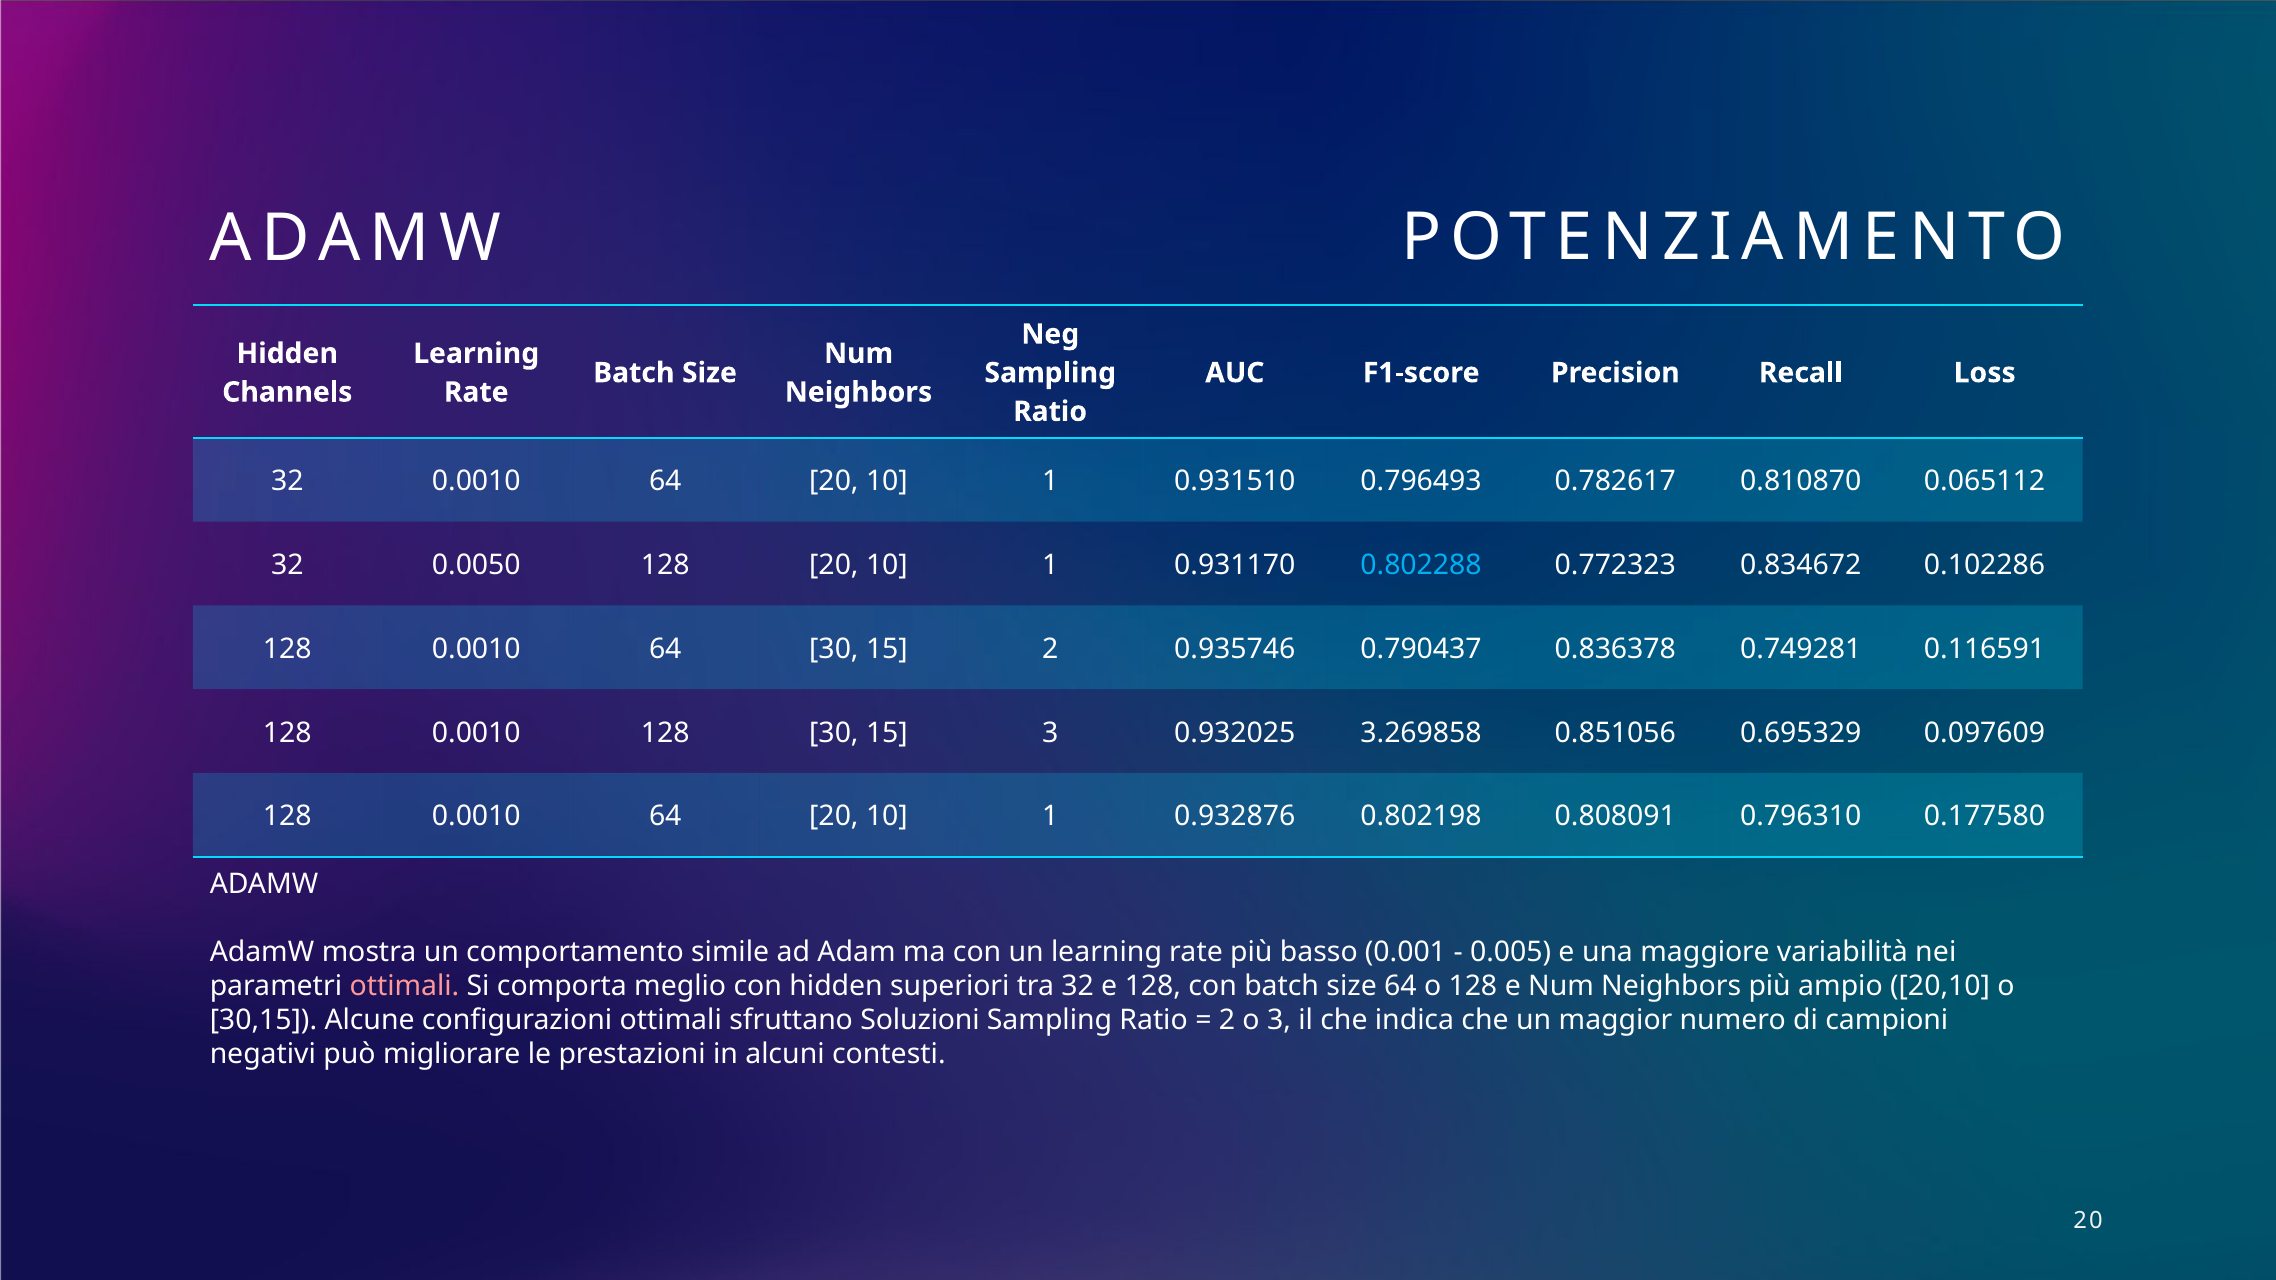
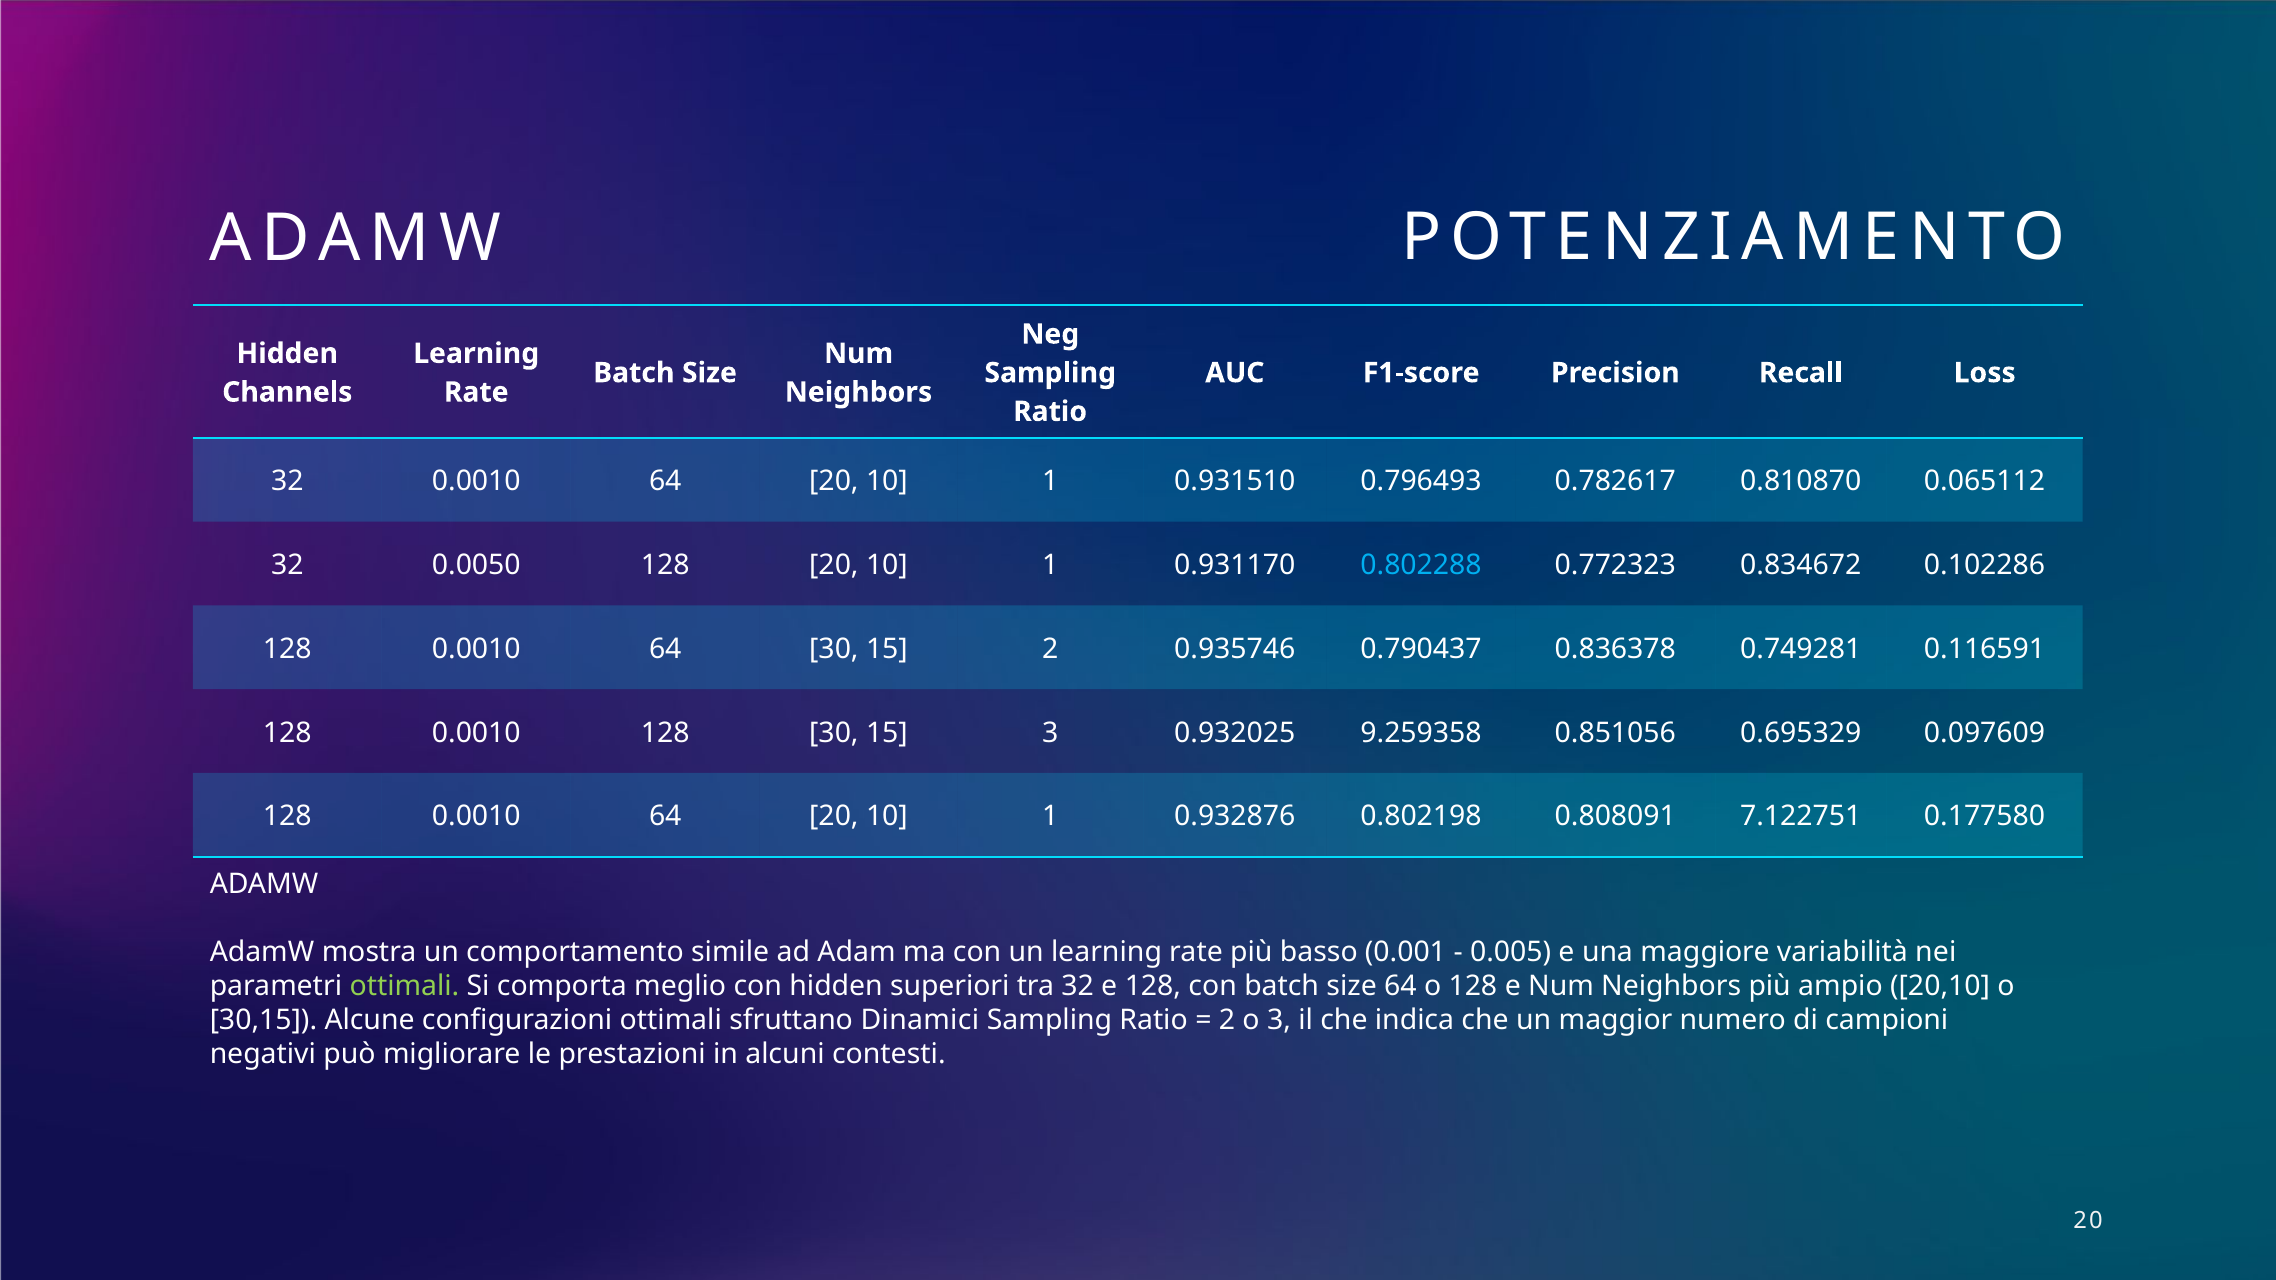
3.269858: 3.269858 -> 9.259358
0.796310: 0.796310 -> 7.122751
ottimali at (404, 986) colour: pink -> light green
Soluzioni: Soluzioni -> Dinamici
